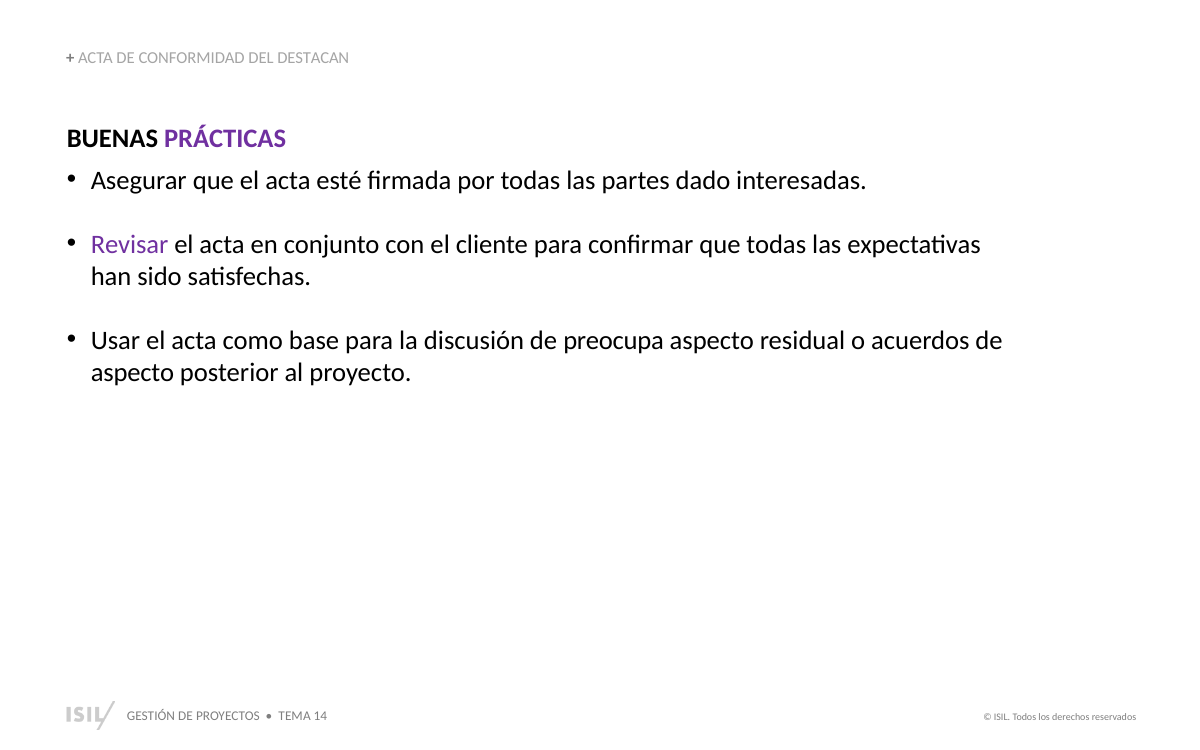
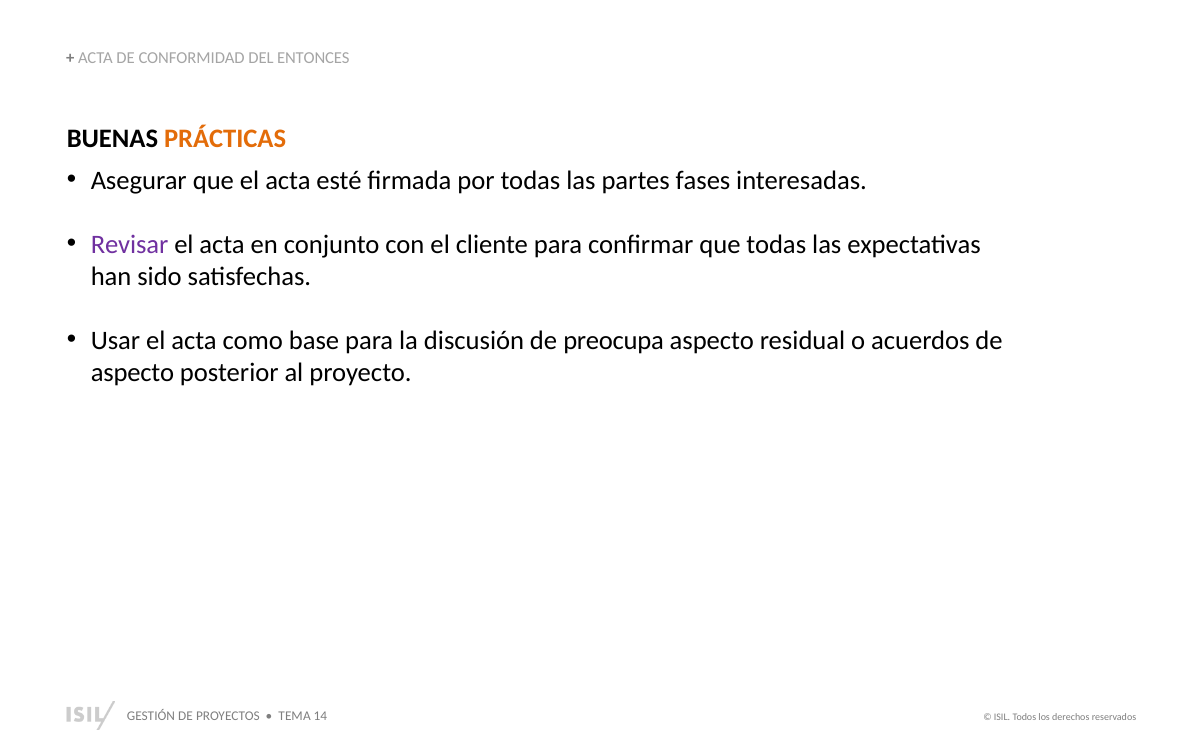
DESTACAN: DESTACAN -> ENTONCES
PRÁCTICAS colour: purple -> orange
dado: dado -> fases
